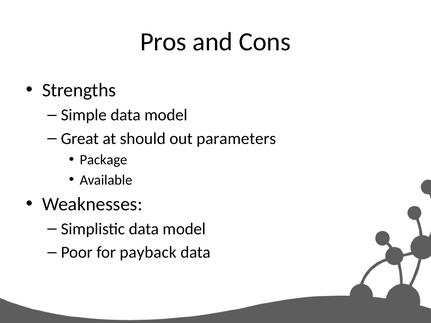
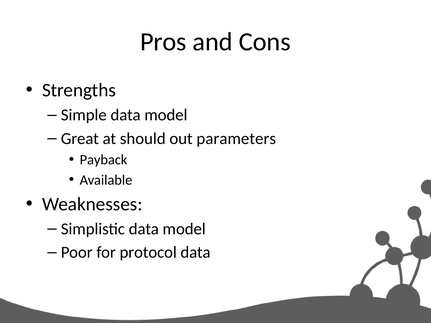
Package: Package -> Payback
payback: payback -> protocol
